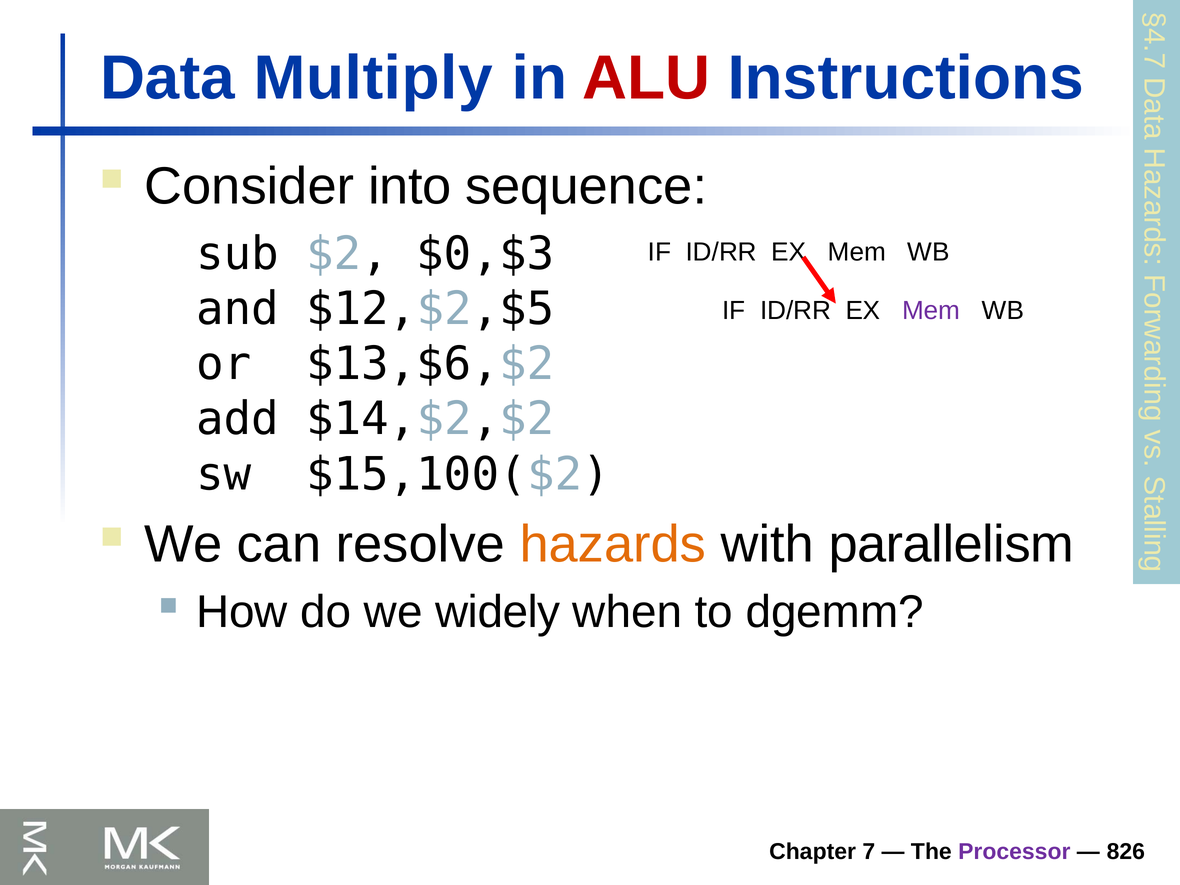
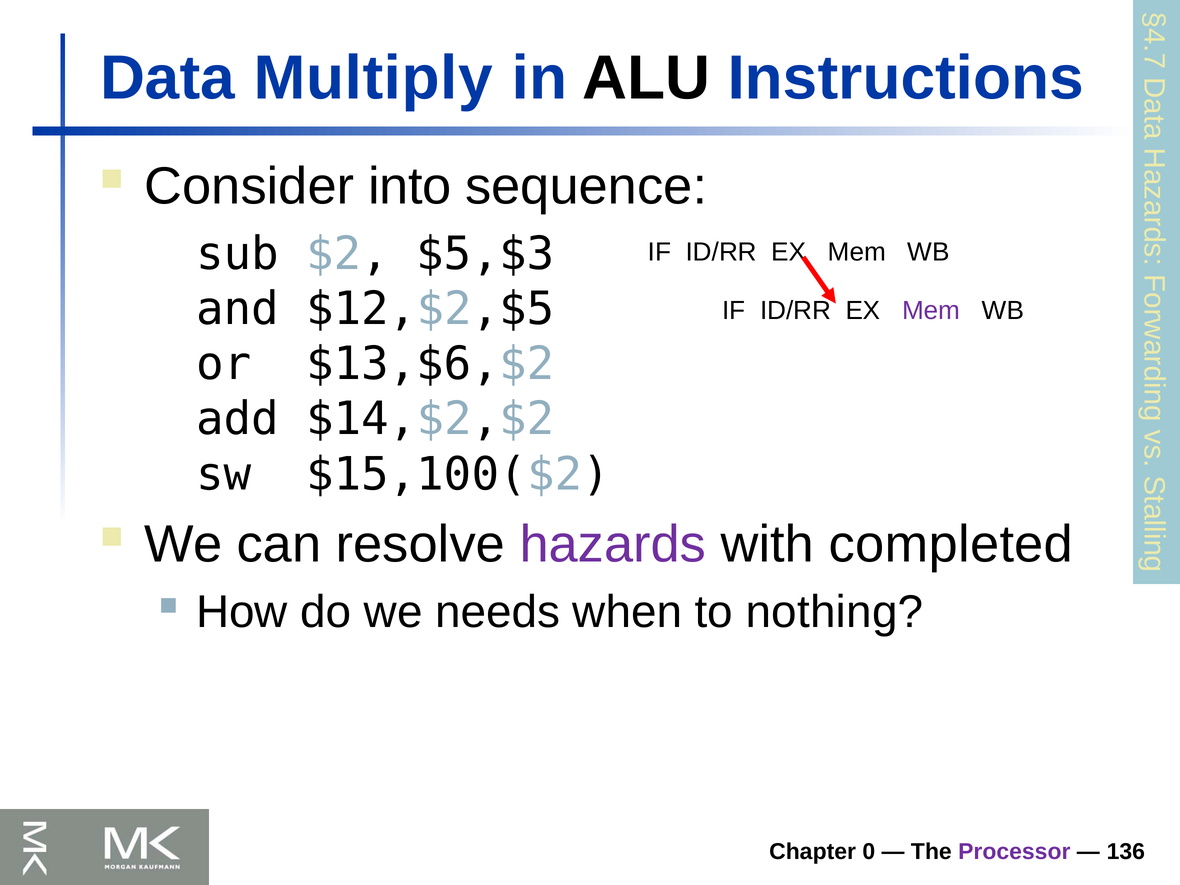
ALU colour: red -> black
$0,$3: $0,$3 -> $5,$3
hazards colour: orange -> purple
parallelism: parallelism -> completed
widely: widely -> needs
dgemm: dgemm -> nothing
Chapter 7: 7 -> 0
826: 826 -> 136
